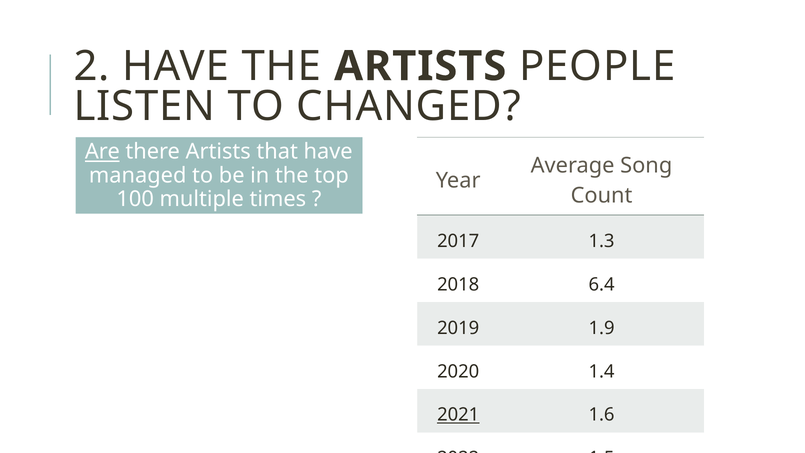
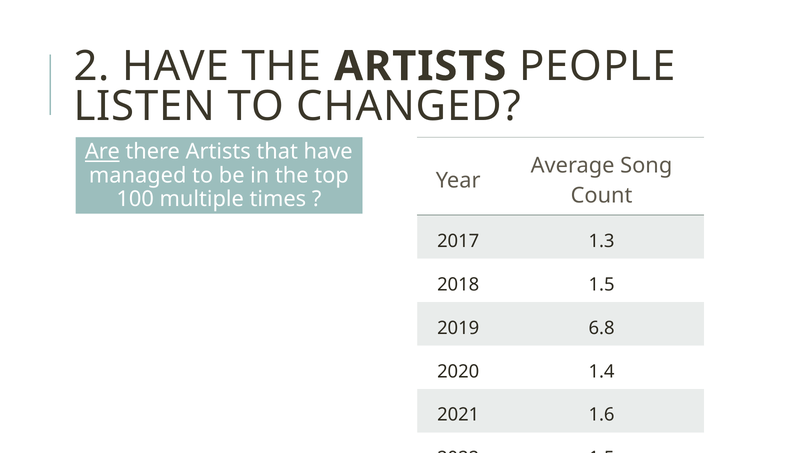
2018 6.4: 6.4 -> 1.5
1.9: 1.9 -> 6.8
2021 underline: present -> none
